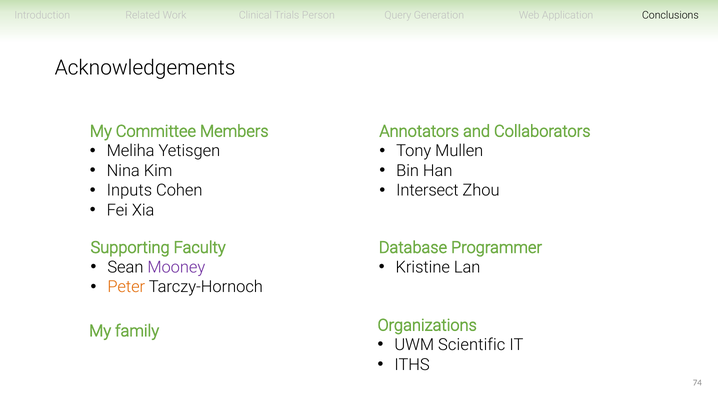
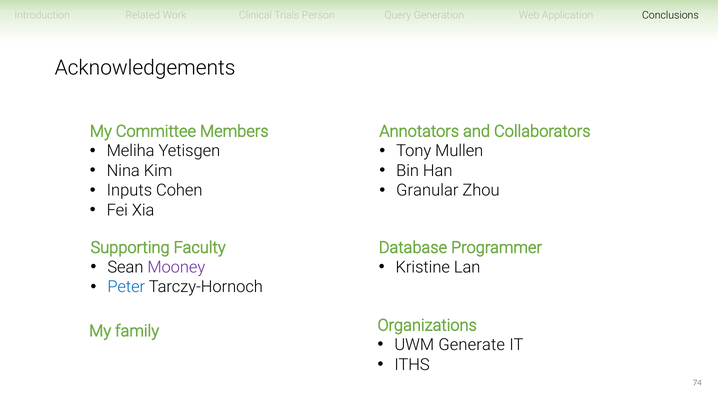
Intersect: Intersect -> Granular
Peter colour: orange -> blue
Scientific: Scientific -> Generate
